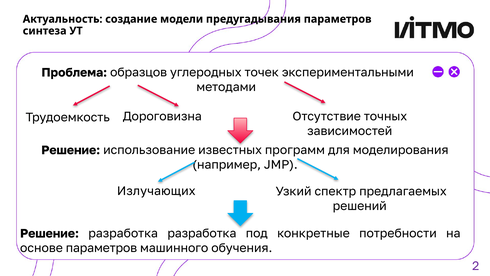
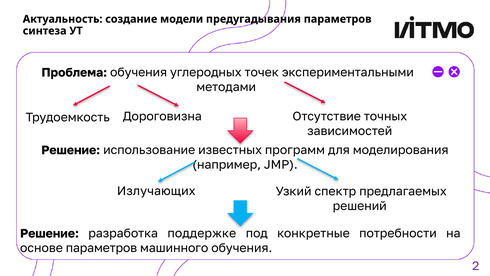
Проблема образцов: образцов -> обучения
разработка разработка: разработка -> поддержке
